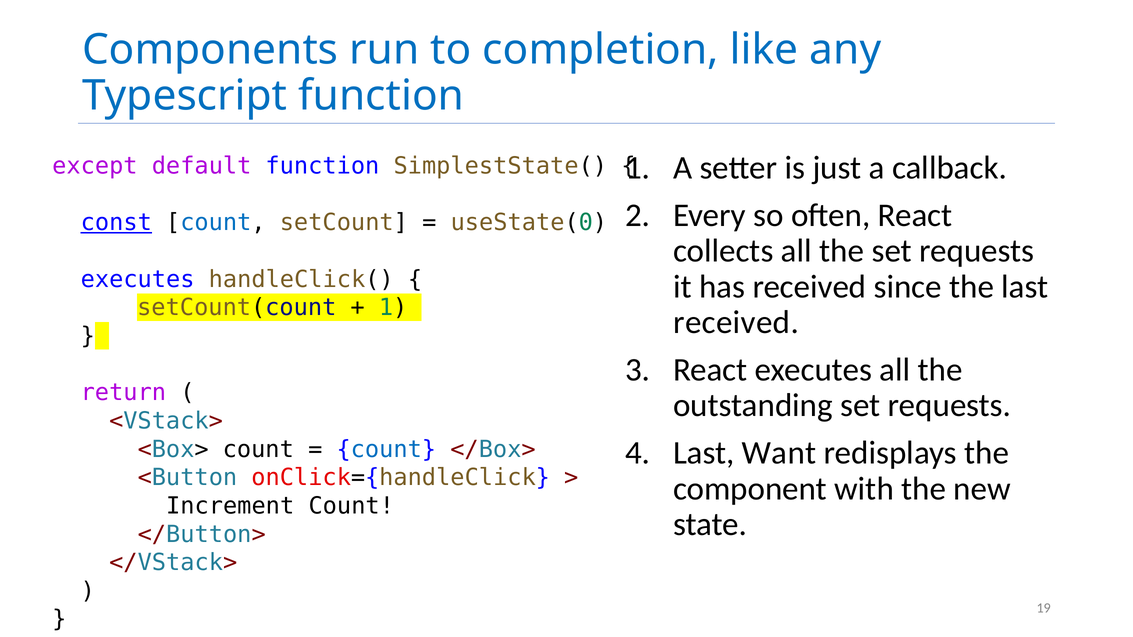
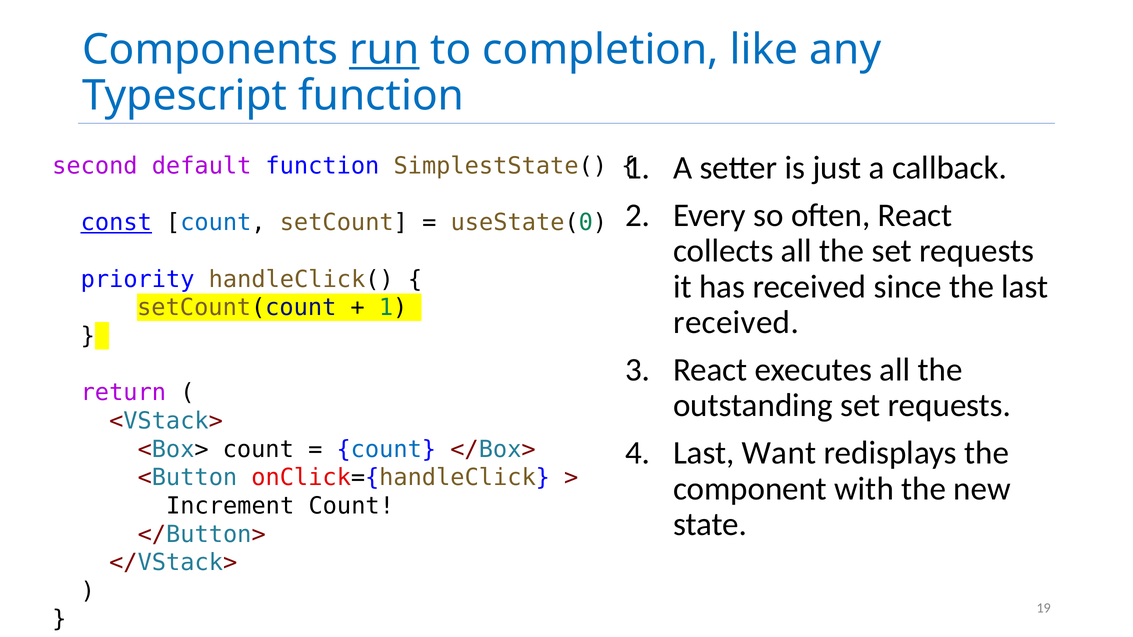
run underline: none -> present
except: except -> second
executes at (138, 279): executes -> priority
